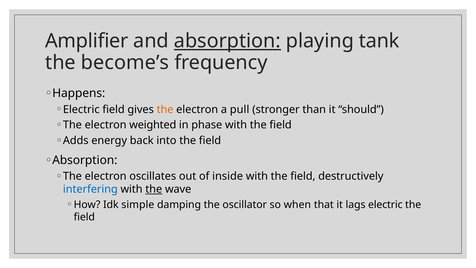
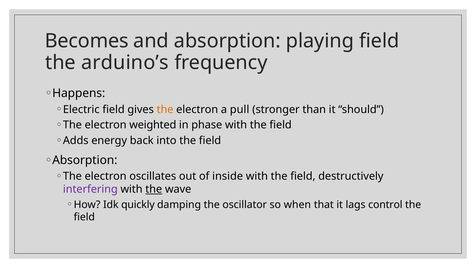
Amplifier: Amplifier -> Becomes
absorption at (227, 41) underline: present -> none
playing tank: tank -> field
become’s: become’s -> arduino’s
interfering colour: blue -> purple
simple: simple -> quickly
lags electric: electric -> control
